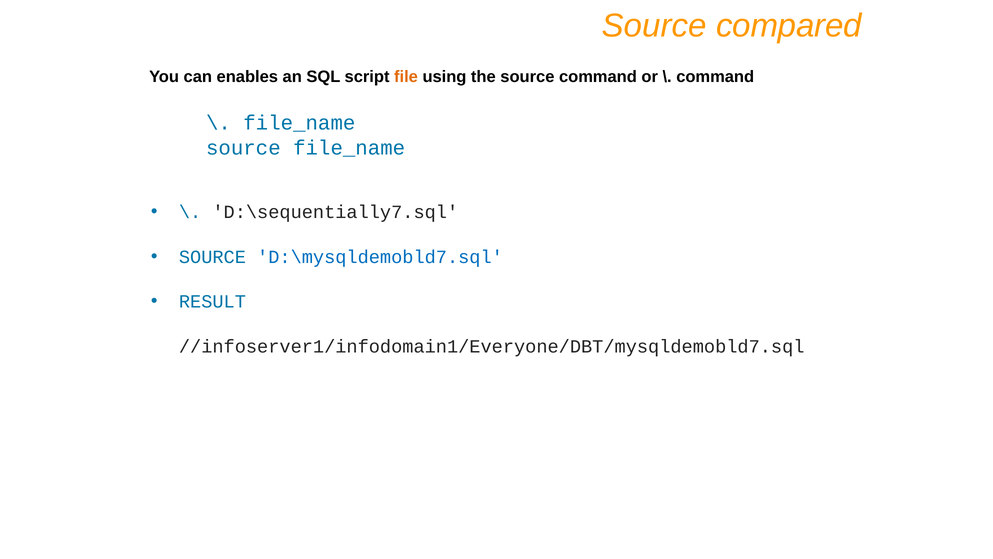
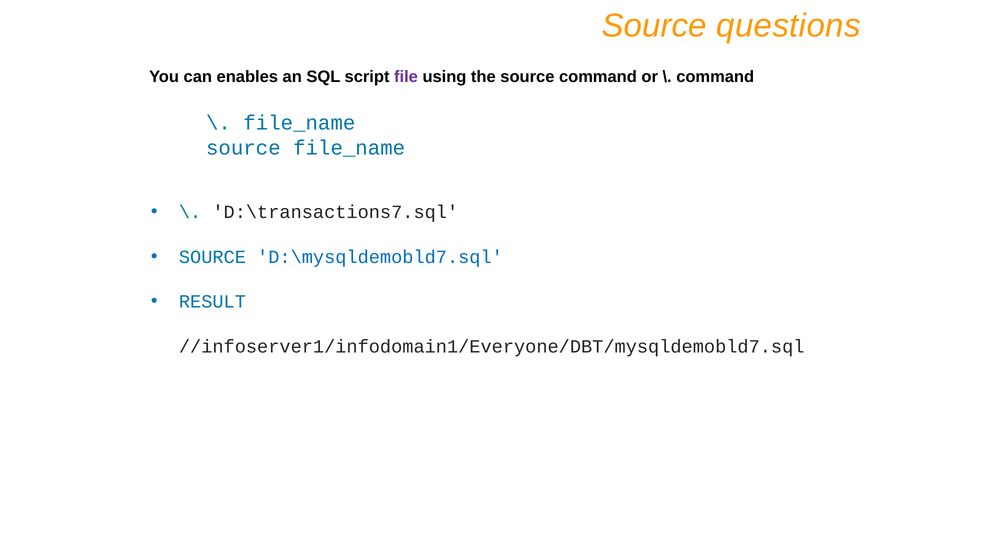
compared: compared -> questions
file colour: orange -> purple
D:\sequentially7.sql: D:\sequentially7.sql -> D:\transactions7.sql
